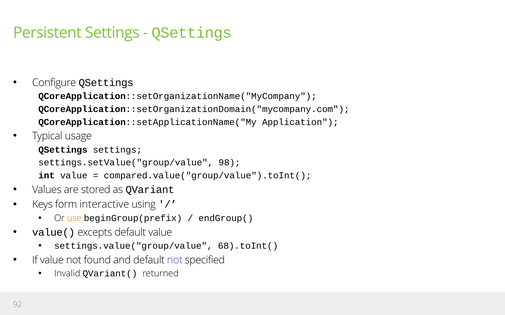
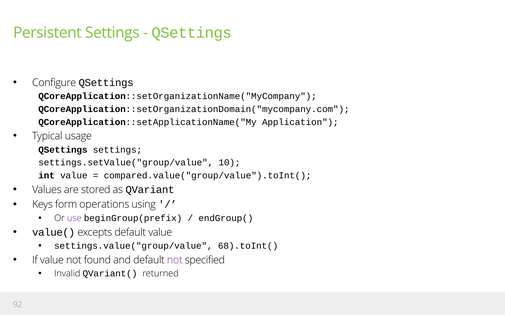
98: 98 -> 10
interactive: interactive -> operations
use colour: orange -> purple
